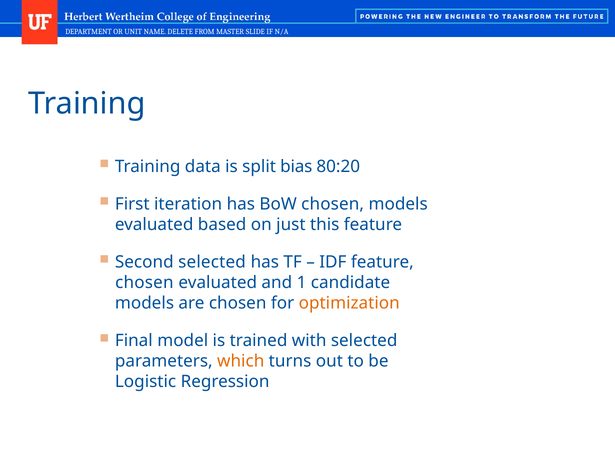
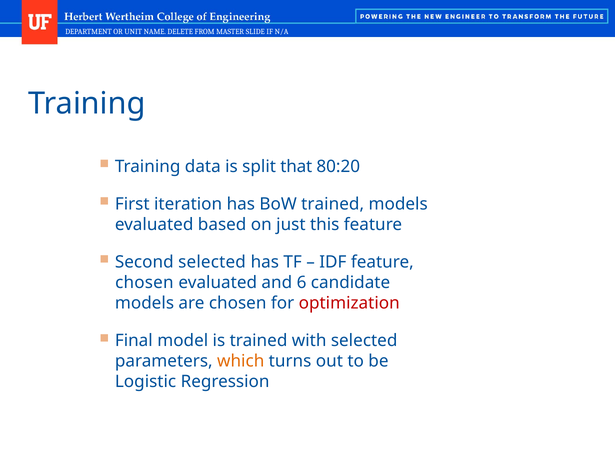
bias: bias -> that
BoW chosen: chosen -> trained
1: 1 -> 6
optimization colour: orange -> red
